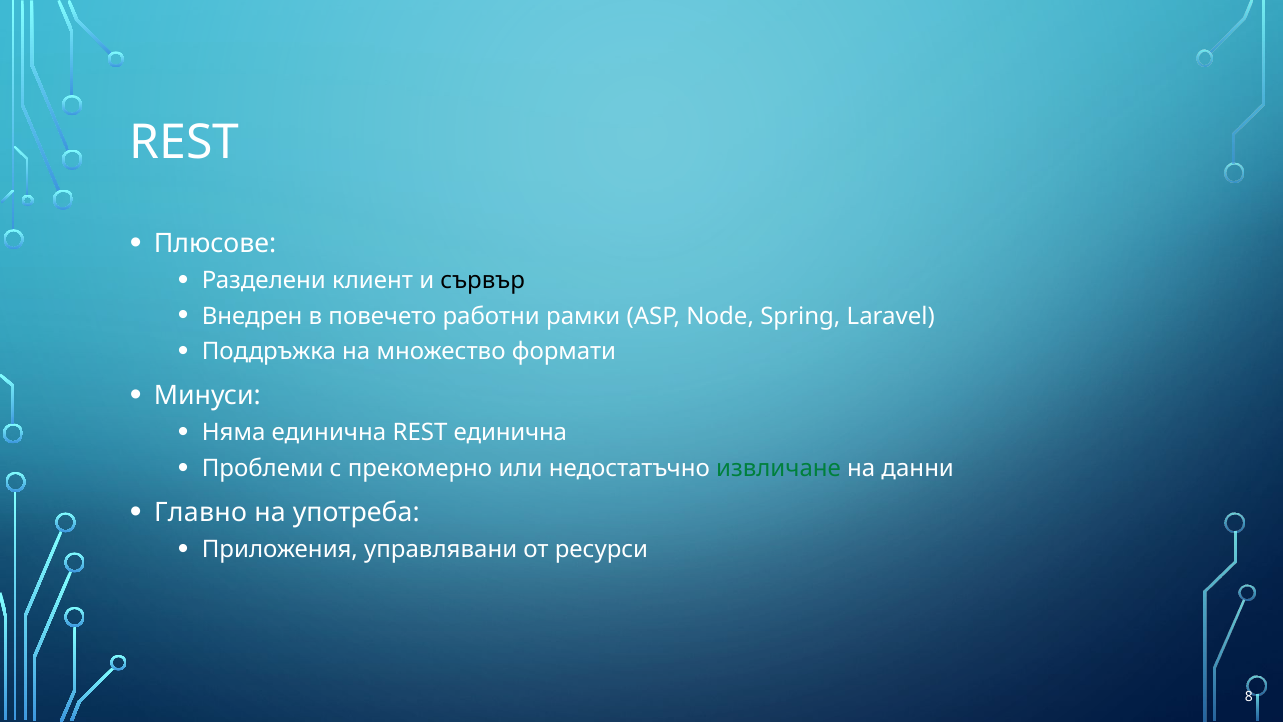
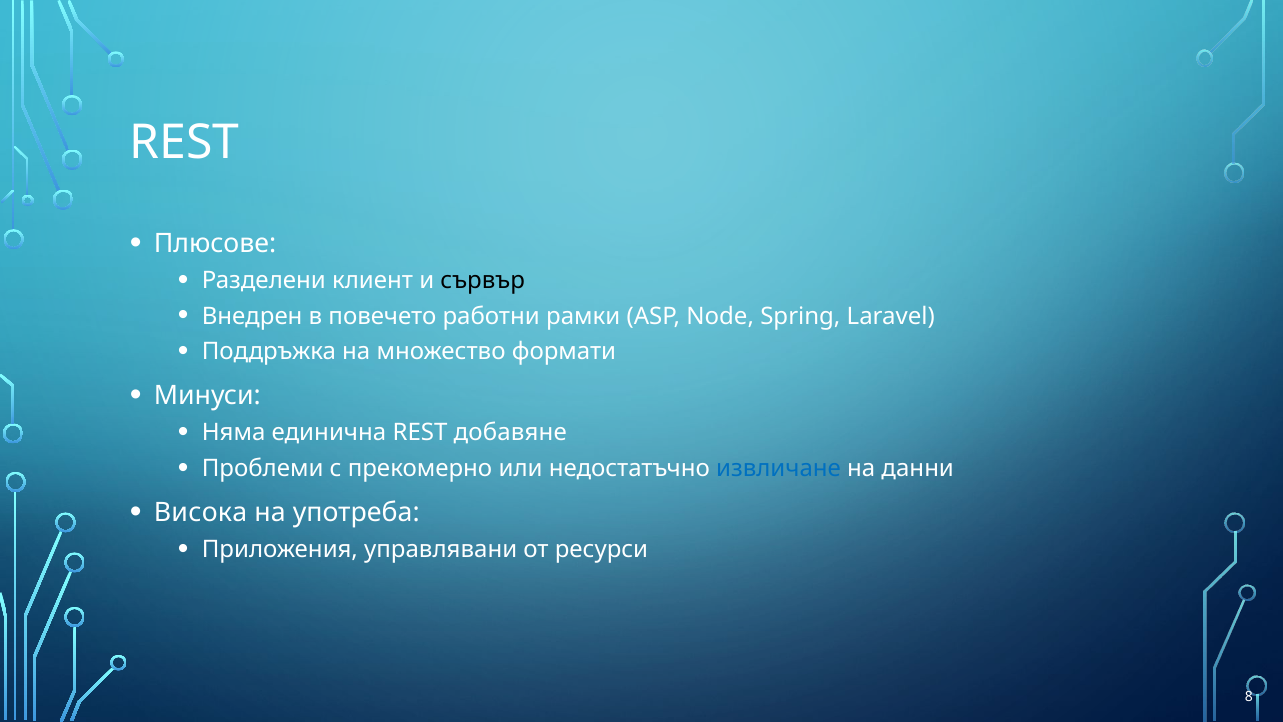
REST единична: единична -> добавяне
извличане colour: green -> blue
Главно: Главно -> Висока
